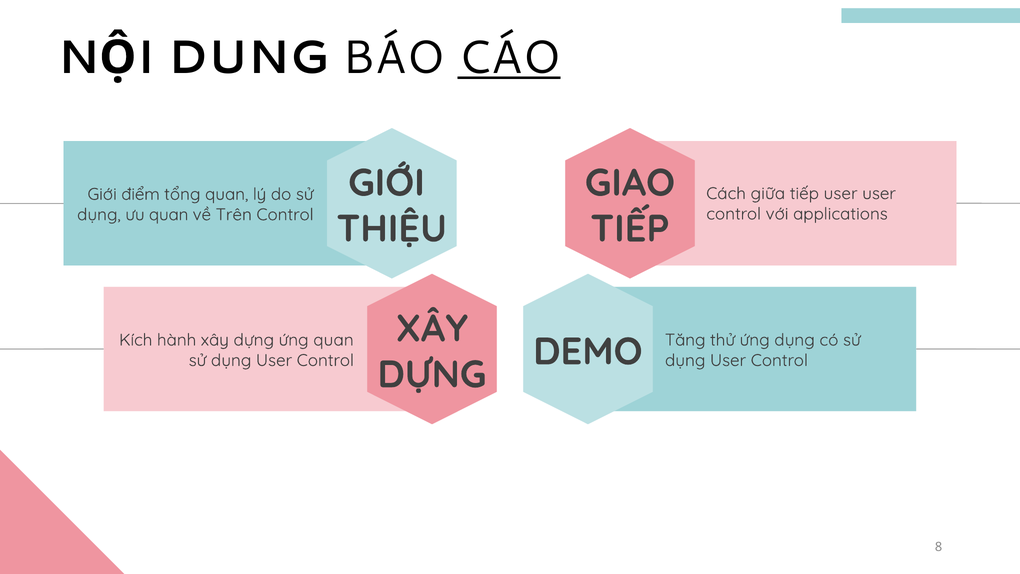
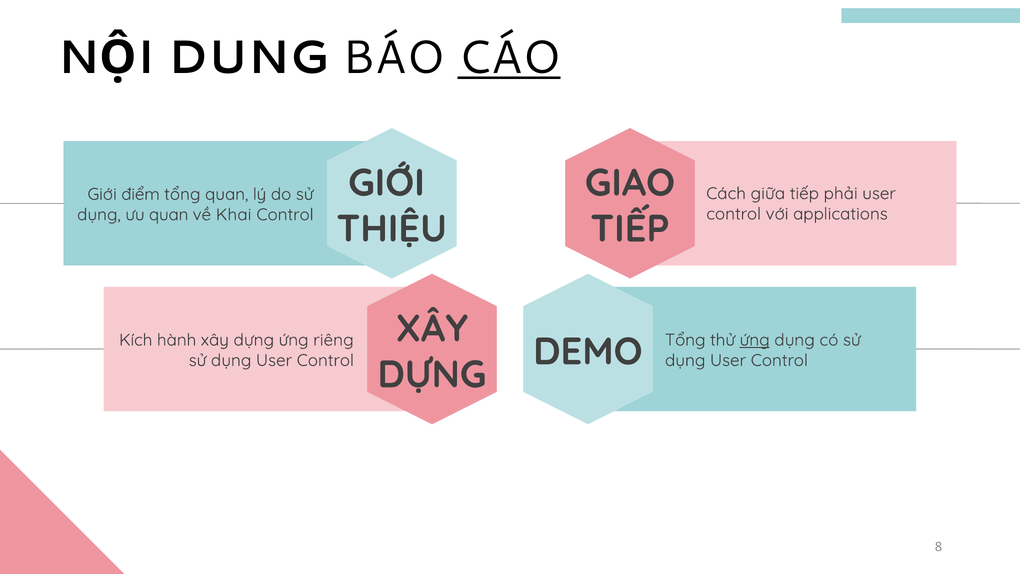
tiếp user: user -> phải
Trên: Trên -> Khai
ứng quan: quan -> riêng
Tăng at (685, 340): Tăng -> Tổng
ứng at (755, 340) underline: none -> present
